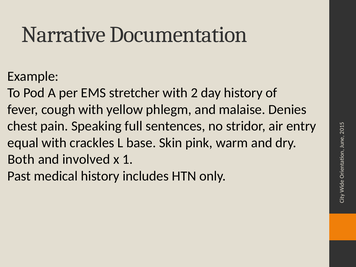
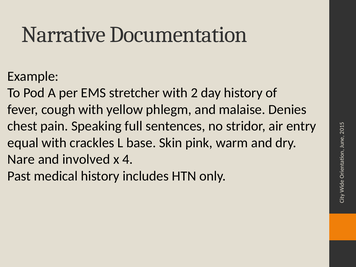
Both: Both -> Nare
x 1: 1 -> 4
